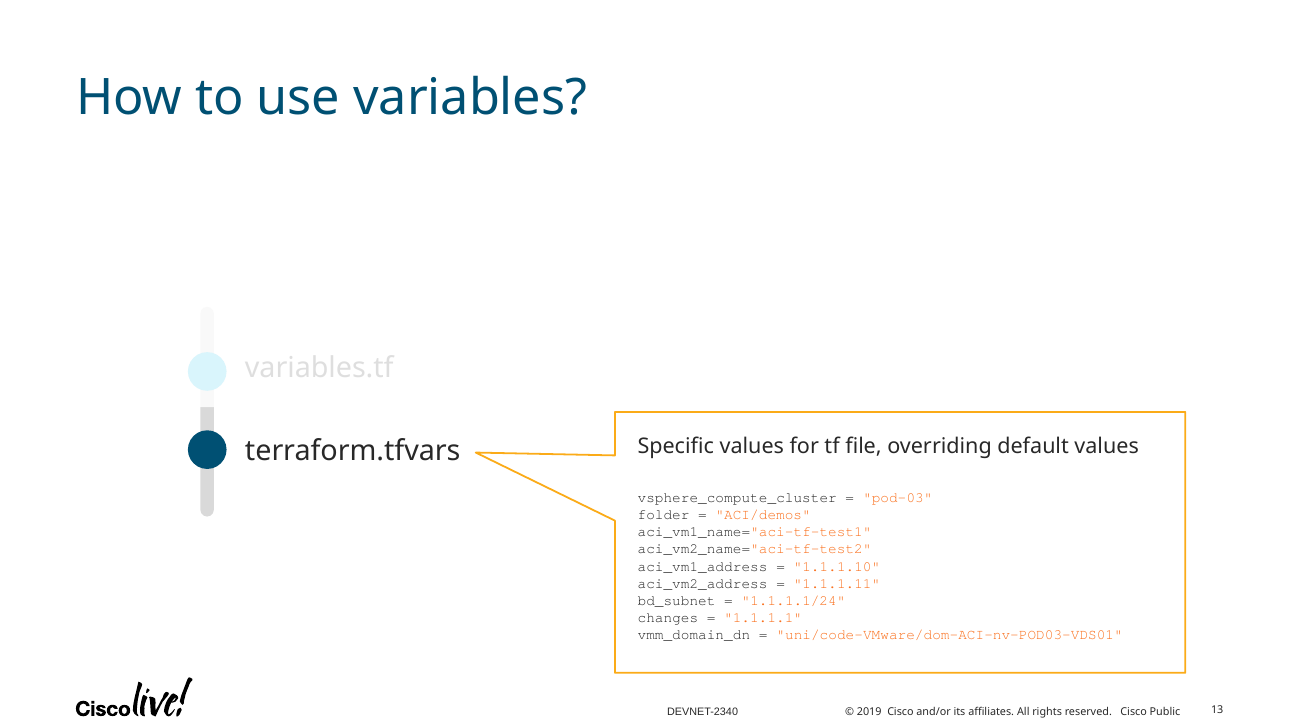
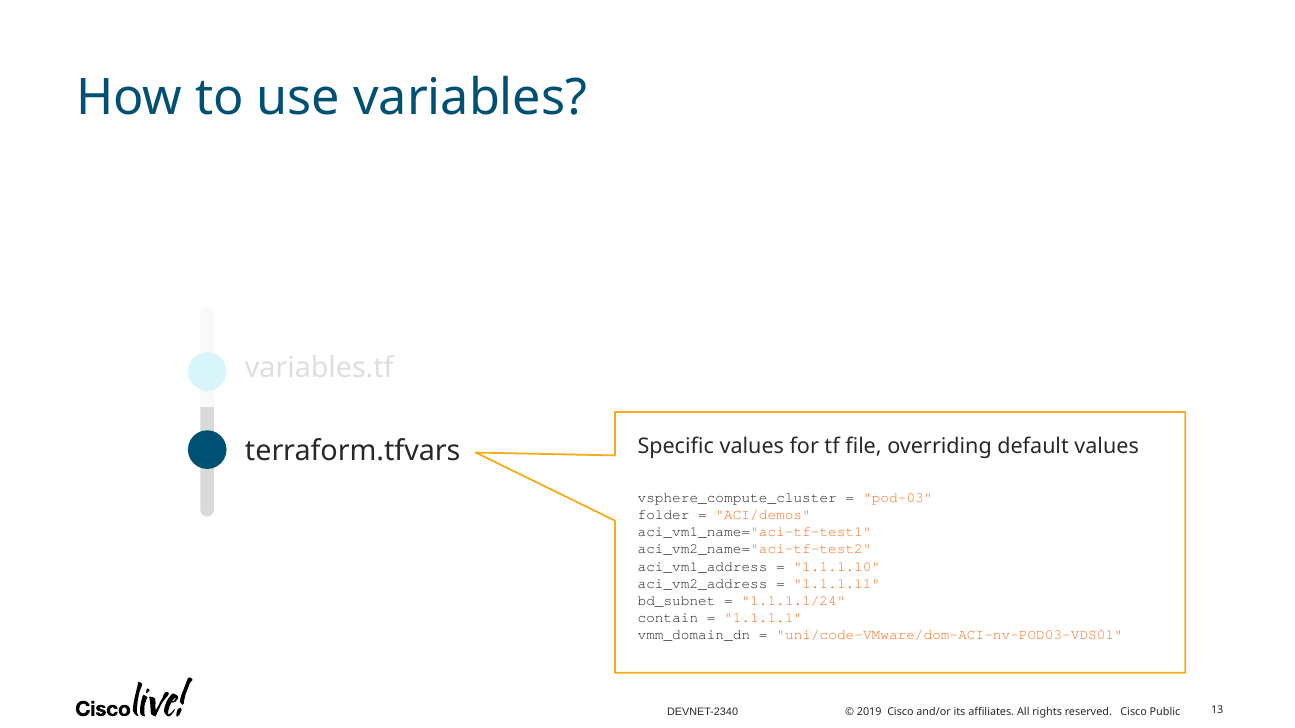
changes: changes -> contain
